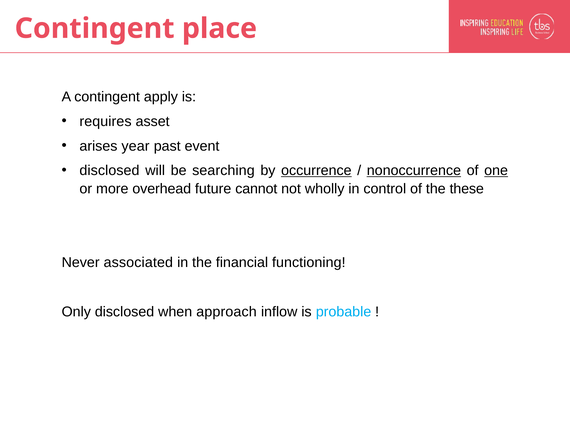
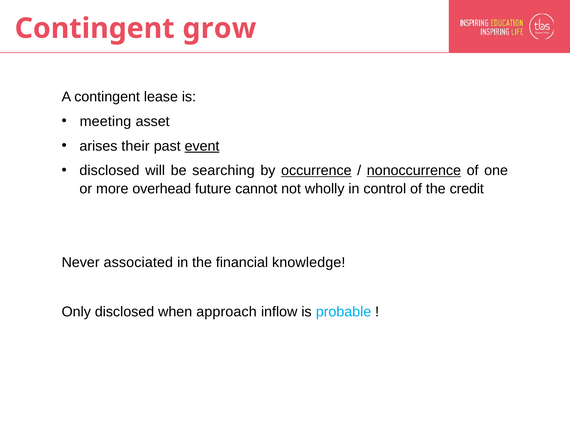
place: place -> grow
apply: apply -> lease
requires: requires -> meeting
year: year -> their
event underline: none -> present
one underline: present -> none
these: these -> credit
functioning: functioning -> knowledge
